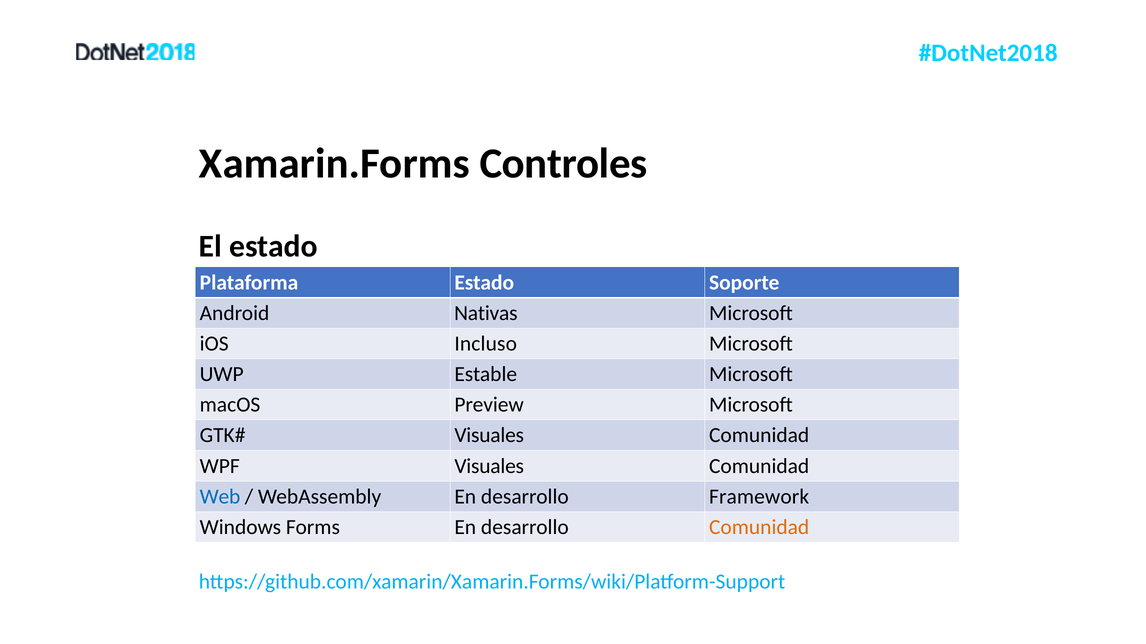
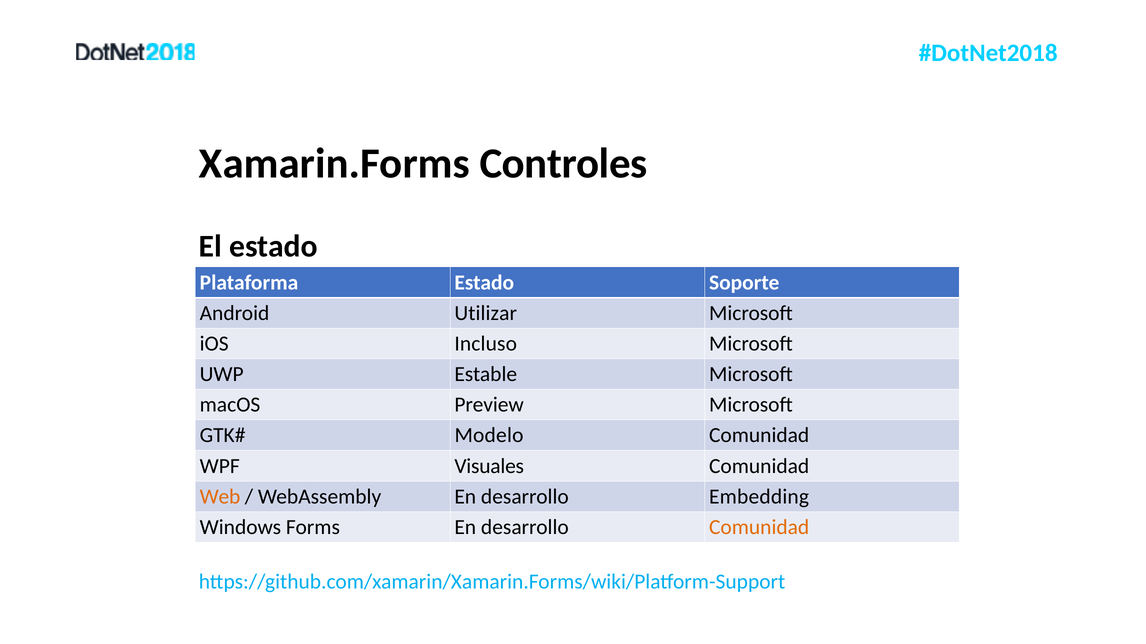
Nativas: Nativas -> Utilizar
Visuales at (489, 436): Visuales -> Modelo
Web colour: blue -> orange
Framework: Framework -> Embedding
